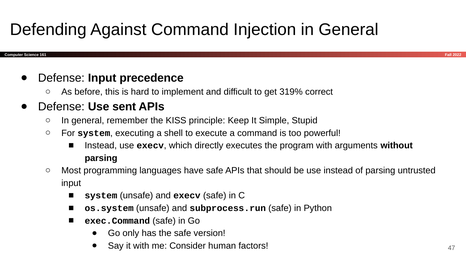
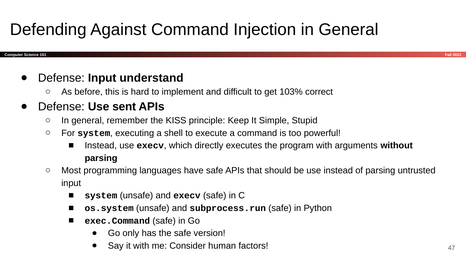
precedence: precedence -> understand
319%: 319% -> 103%
